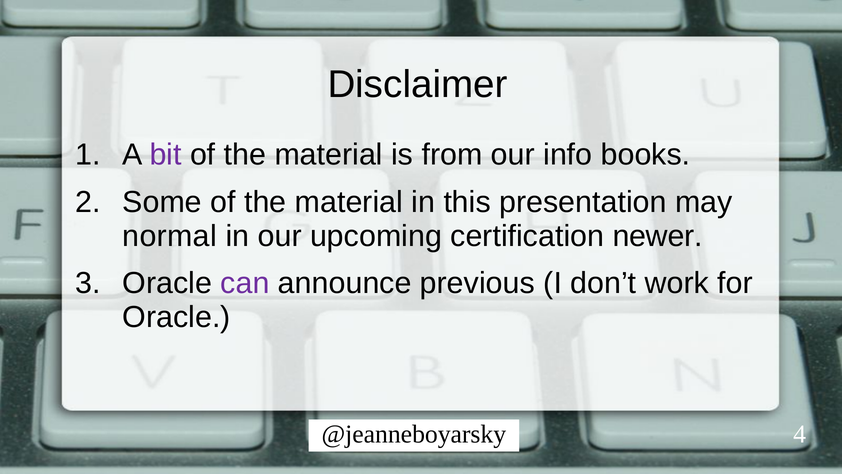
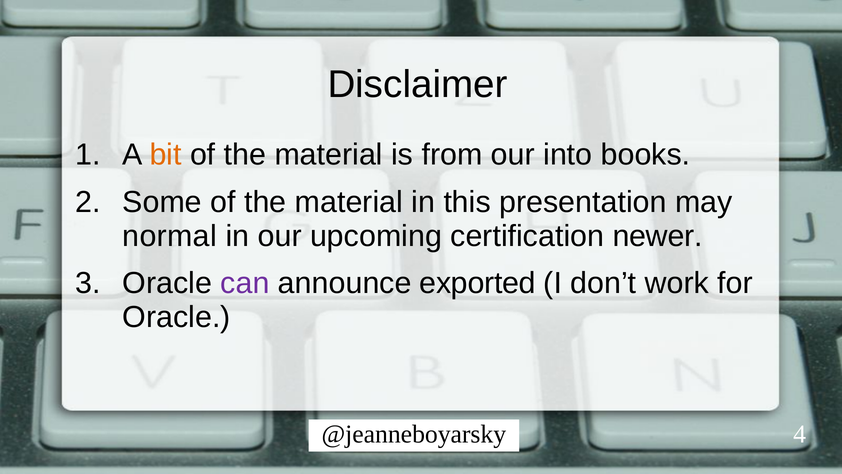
bit colour: purple -> orange
info: info -> into
previous: previous -> exported
